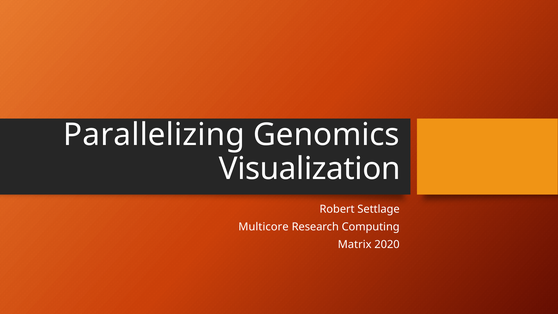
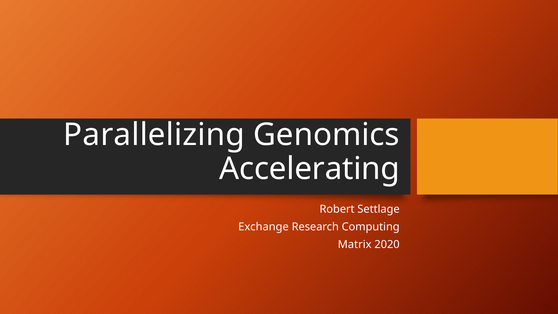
Visualization: Visualization -> Accelerating
Multicore: Multicore -> Exchange
